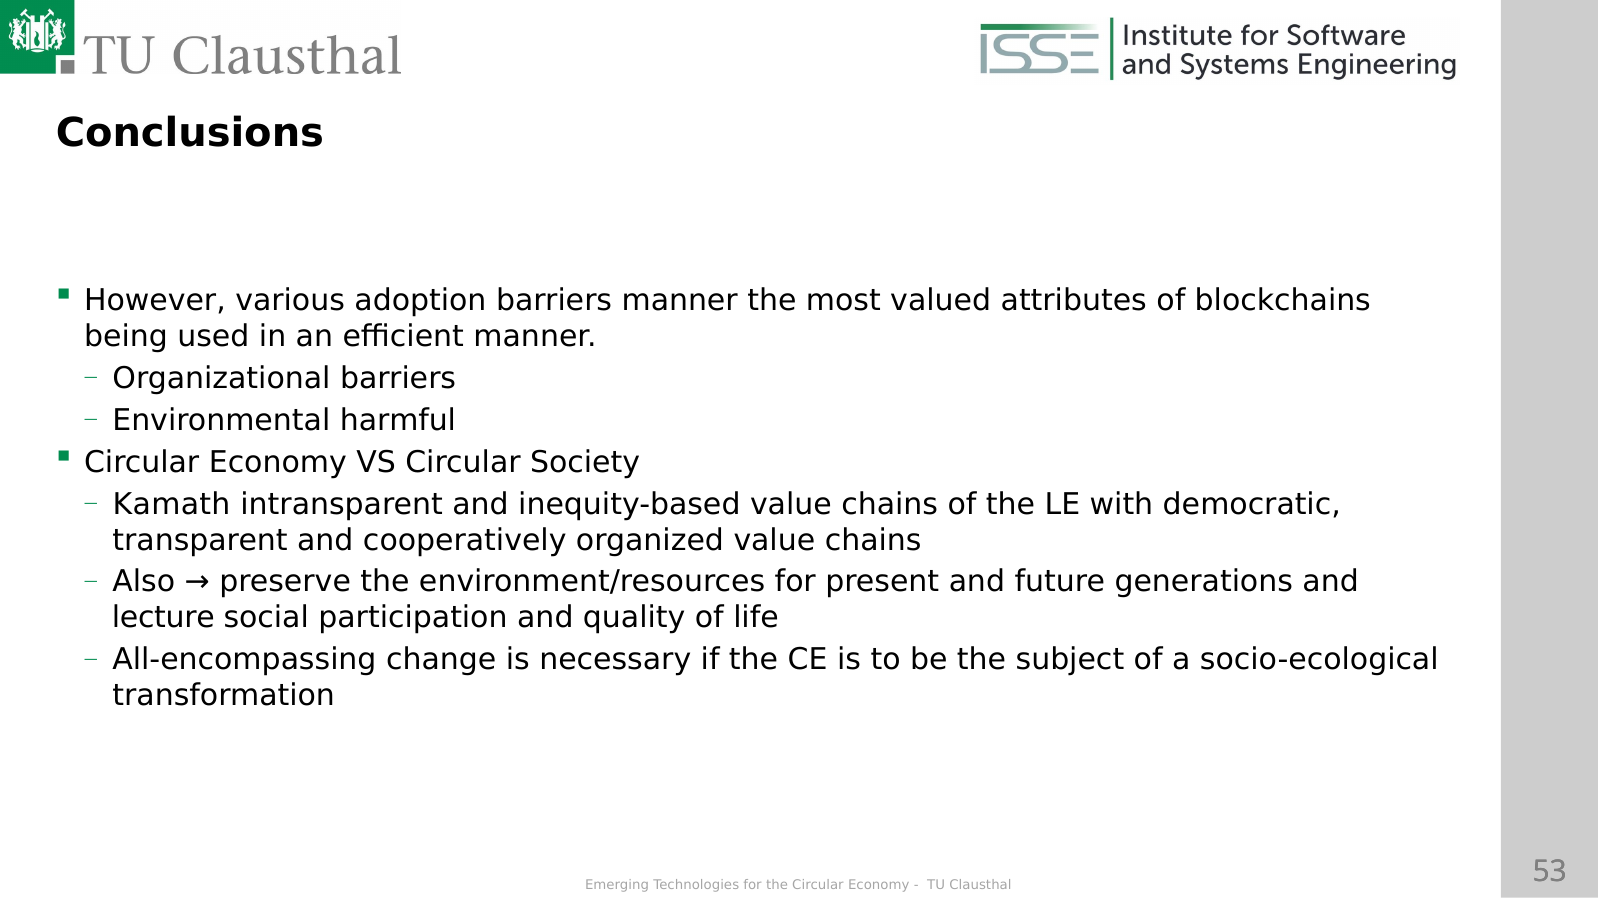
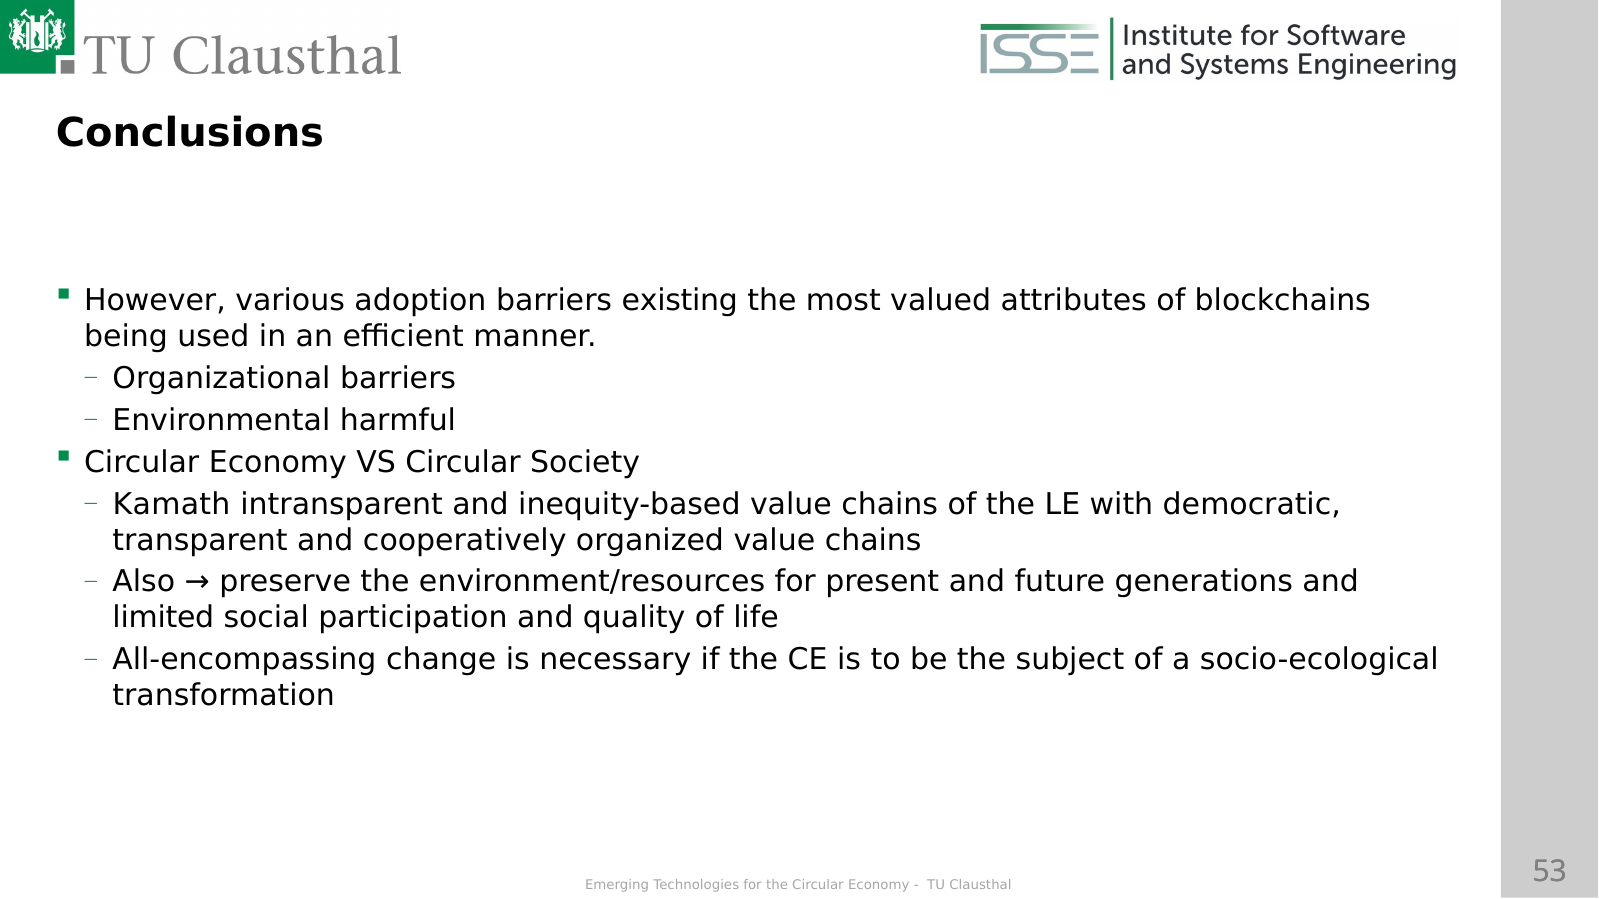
barriers manner: manner -> existing
lecture: lecture -> limited
